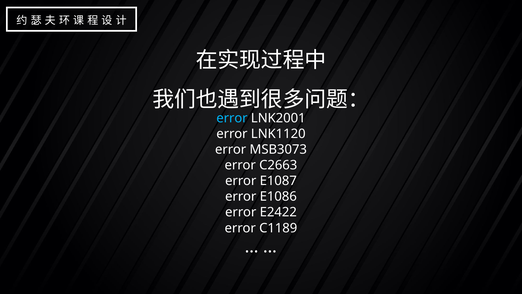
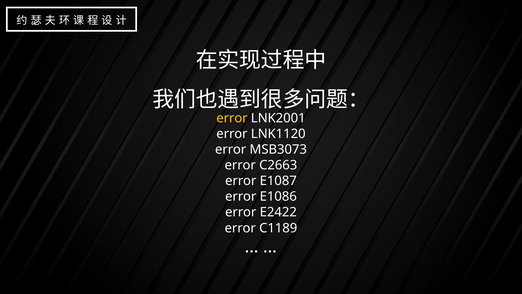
error at (232, 118) colour: light blue -> yellow
